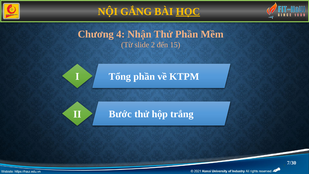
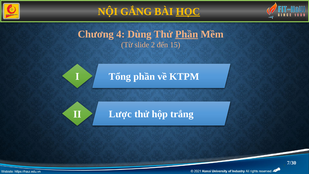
Nhận: Nhận -> Dùng
Phần at (187, 34) underline: none -> present
Bước: Bước -> Lược
